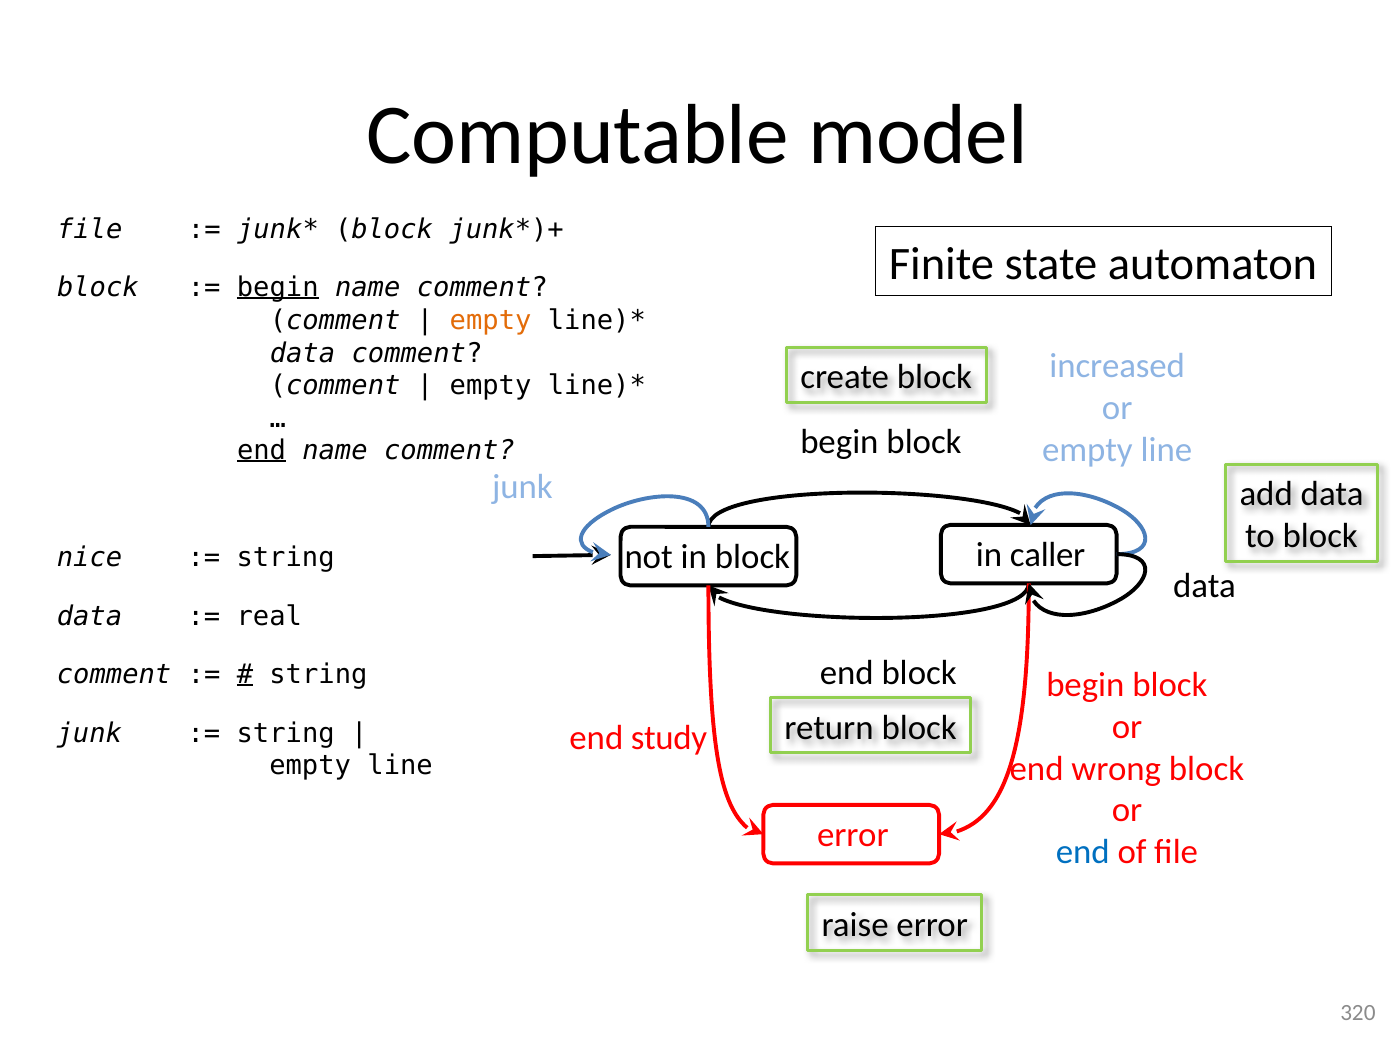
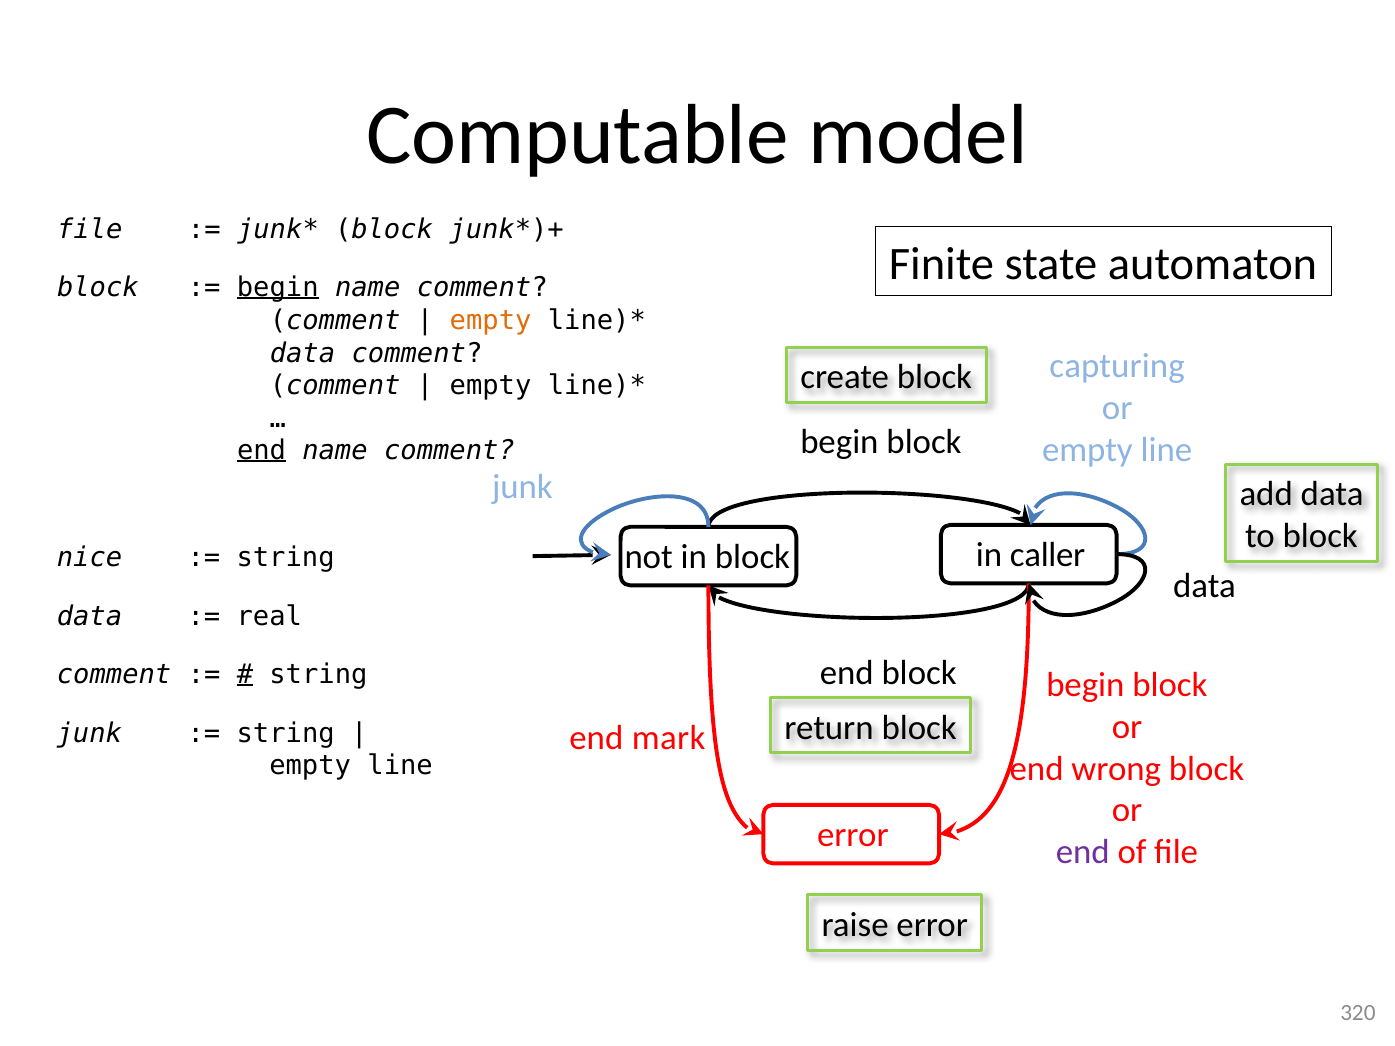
increased: increased -> capturing
study: study -> mark
end at (1083, 853) colour: blue -> purple
